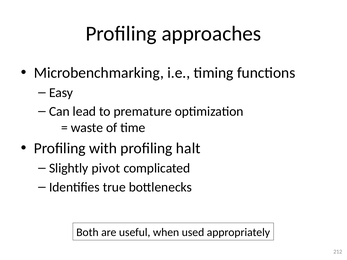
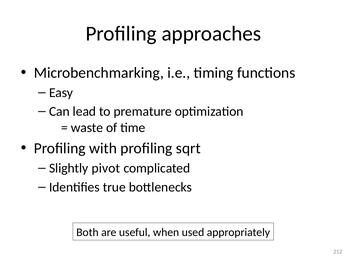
halt: halt -> sqrt
